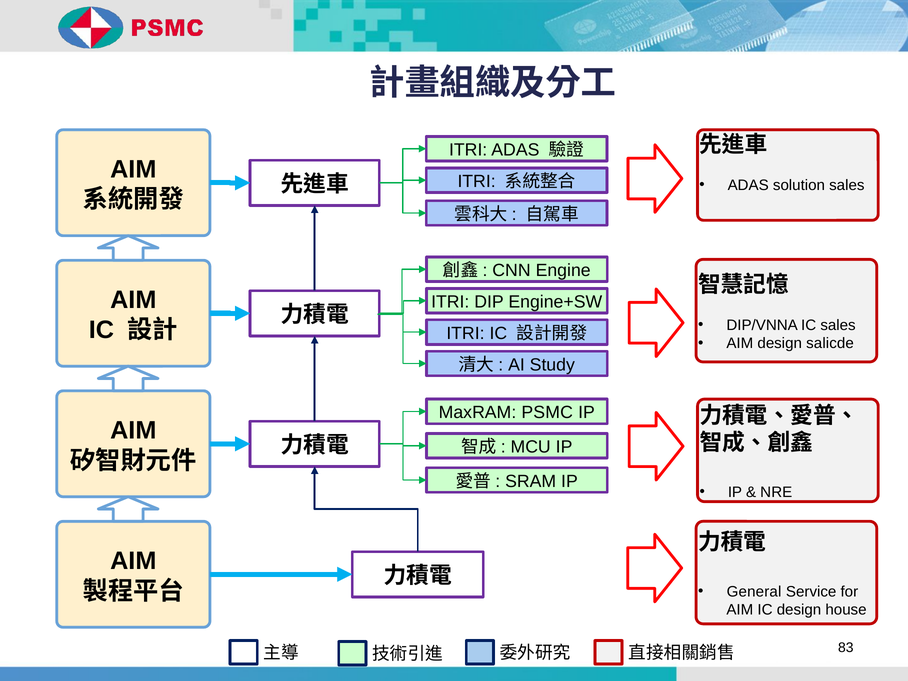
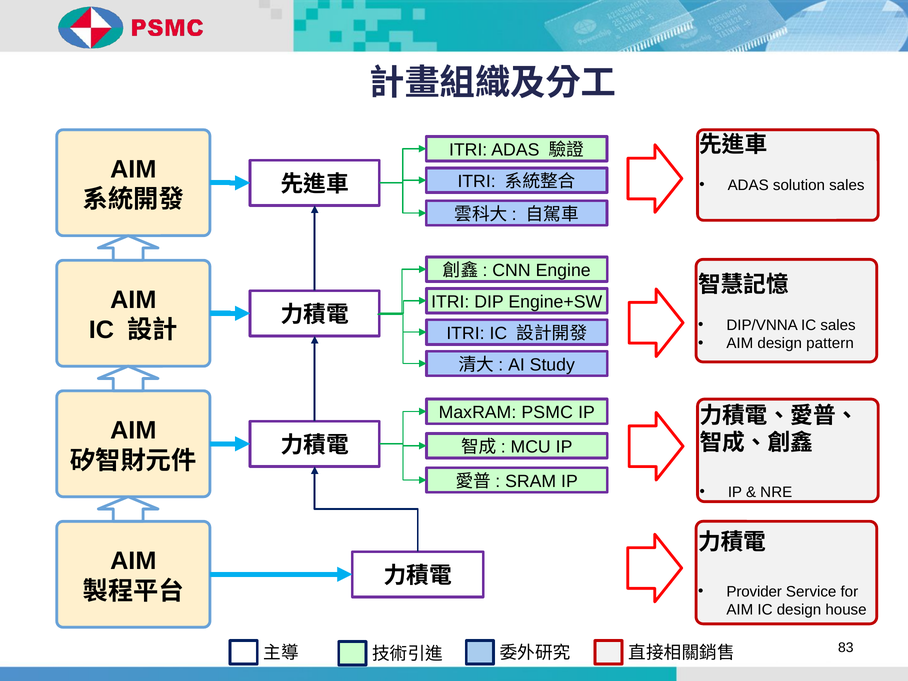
salicde: salicde -> pattern
General: General -> Provider
